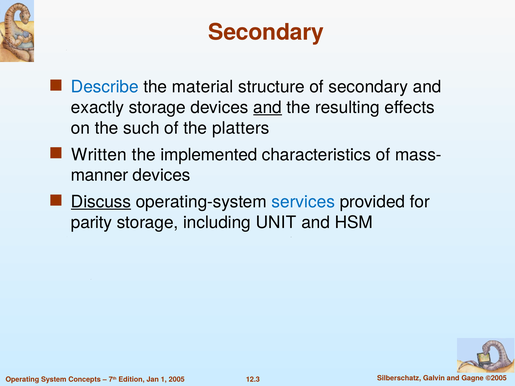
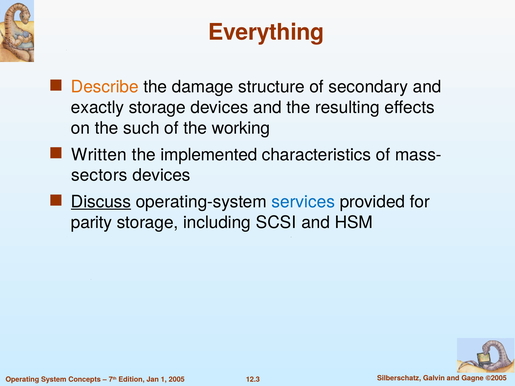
Secondary at (266, 32): Secondary -> Everything
Describe colour: blue -> orange
material: material -> damage
and at (268, 108) underline: present -> none
platters: platters -> working
manner: manner -> sectors
UNIT: UNIT -> SCSI
